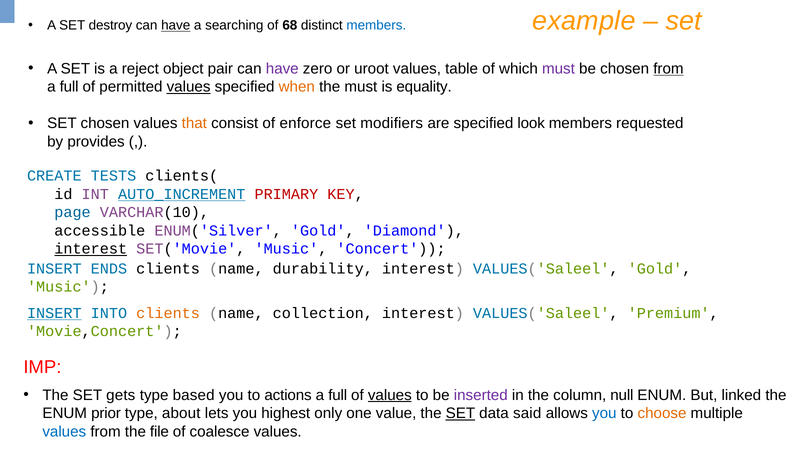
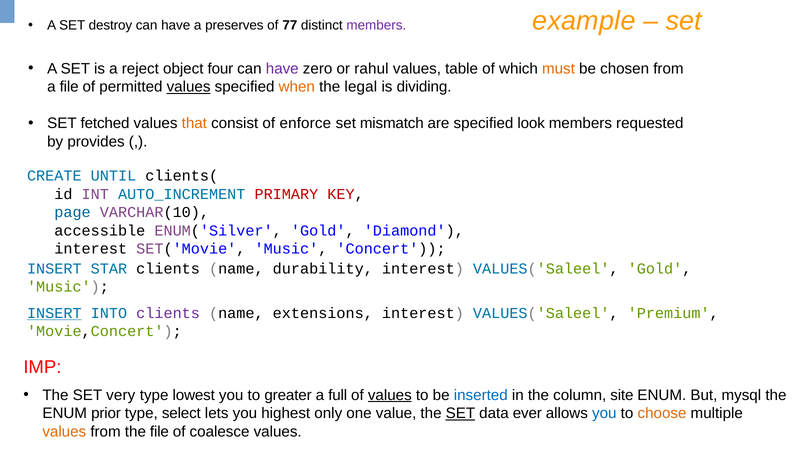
have at (176, 26) underline: present -> none
searching: searching -> preserves
68: 68 -> 77
members at (376, 26) colour: blue -> purple
pair: pair -> four
uroot: uroot -> rahul
must at (558, 69) colour: purple -> orange
from at (668, 69) underline: present -> none
full at (69, 87): full -> file
the must: must -> legal
equality: equality -> dividing
SET chosen: chosen -> fetched
modifiers: modifiers -> mismatch
TESTS: TESTS -> UNTIL
AUTO_INCREMENT underline: present -> none
interest at (91, 249) underline: present -> none
ENDS: ENDS -> STAR
clients at (168, 313) colour: orange -> purple
collection: collection -> extensions
gets: gets -> very
based: based -> lowest
actions: actions -> greater
inserted colour: purple -> blue
null: null -> site
linked: linked -> mysql
about: about -> select
said: said -> ever
values at (64, 432) colour: blue -> orange
